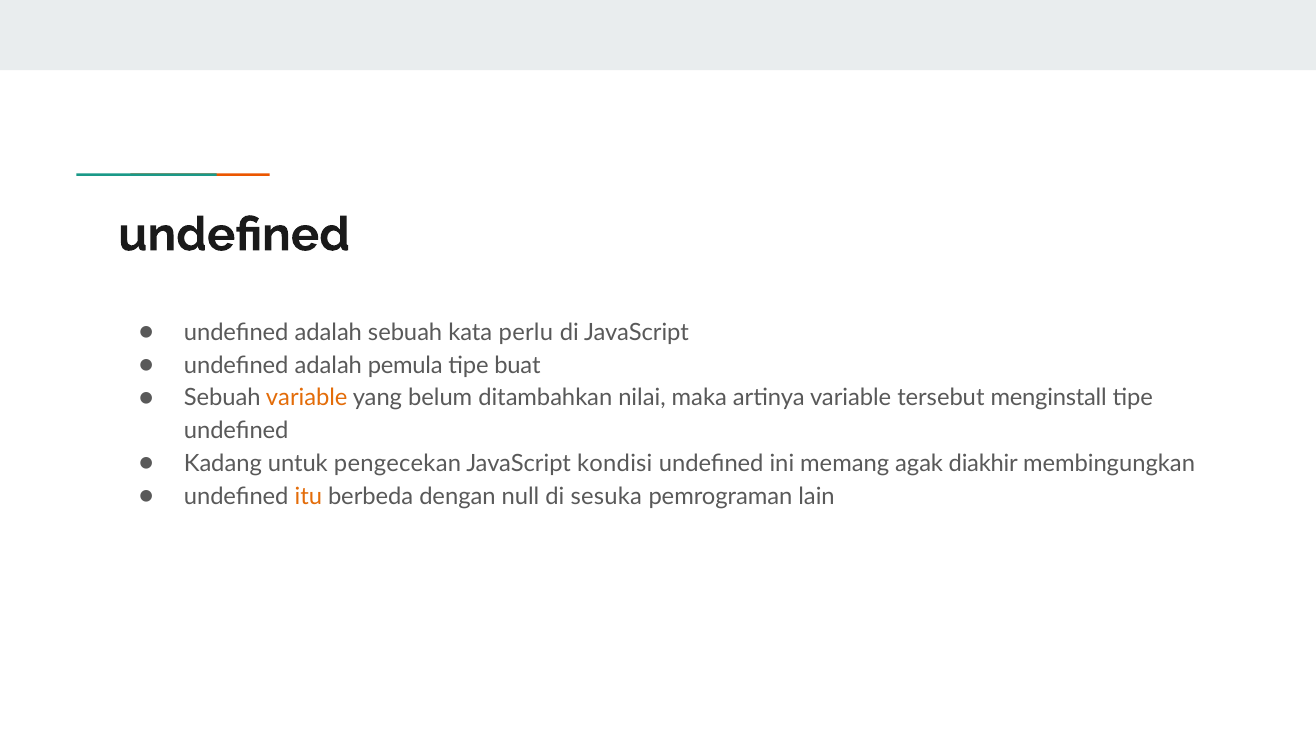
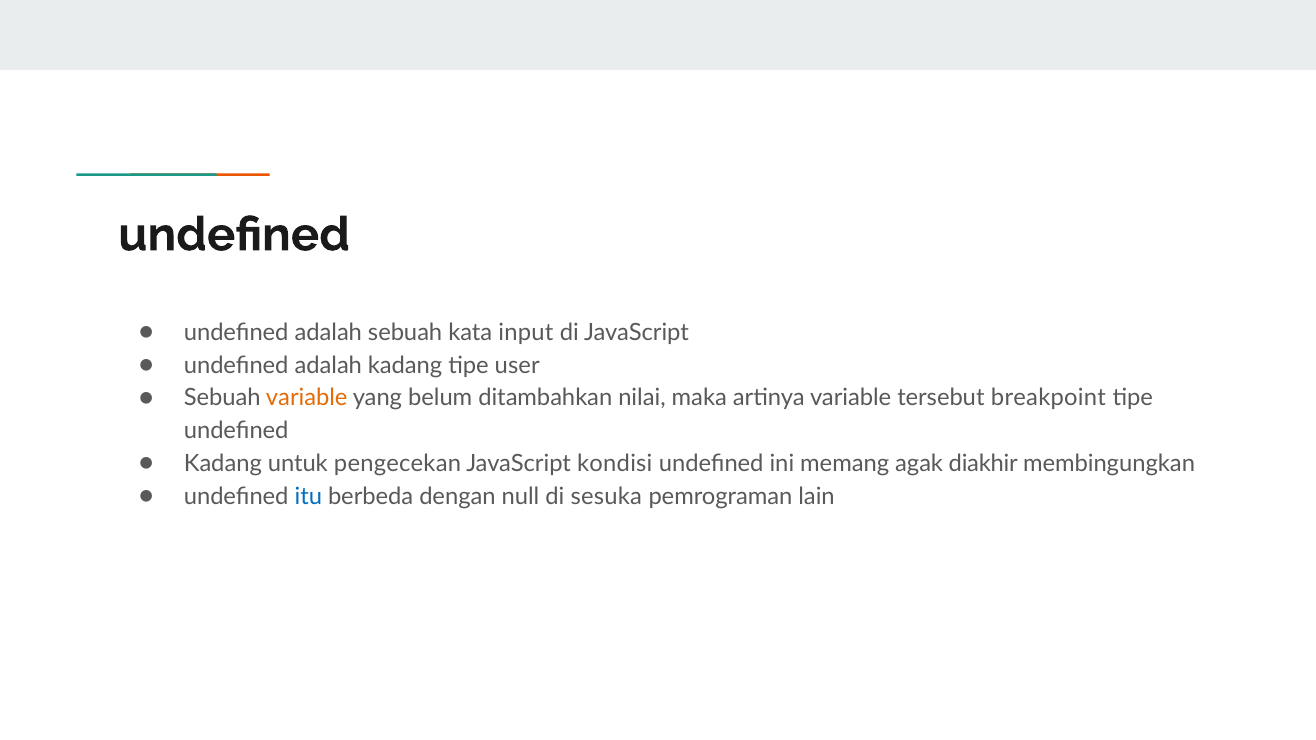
perlu: perlu -> input
adalah pemula: pemula -> kadang
buat: buat -> user
menginstall: menginstall -> breakpoint
itu colour: orange -> blue
